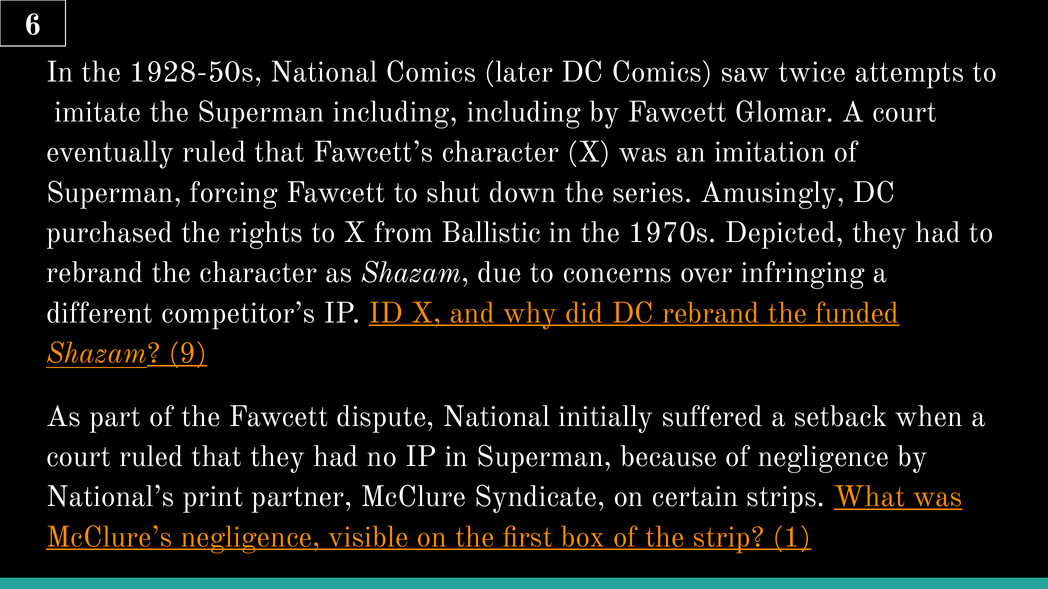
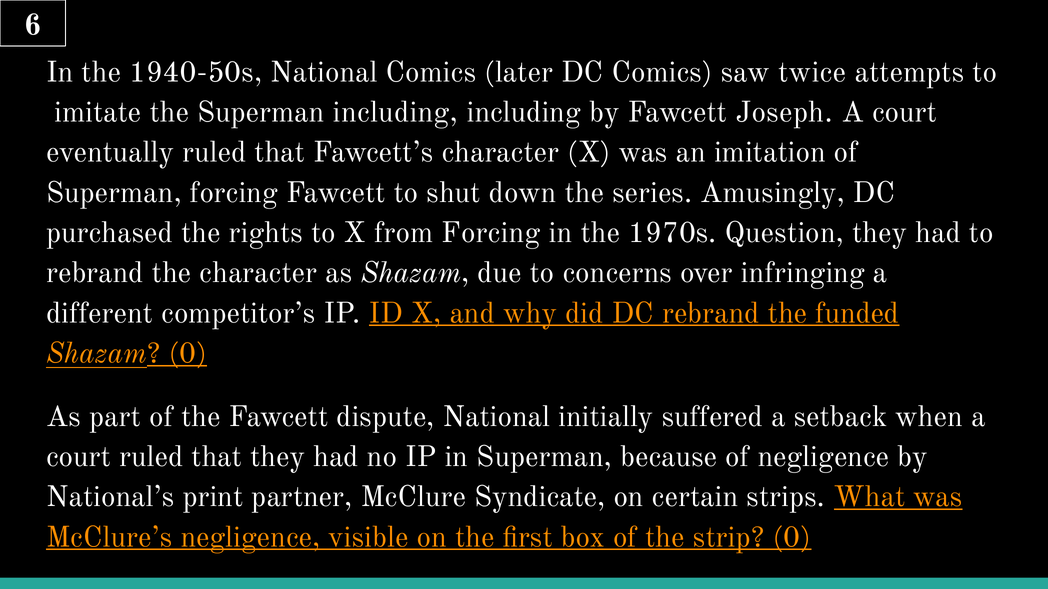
1928-50s: 1928-50s -> 1940-50s
Glomar: Glomar -> Joseph
from Ballistic: Ballistic -> Forcing
Depicted: Depicted -> Question
Shazam 9: 9 -> 0
strip 1: 1 -> 0
